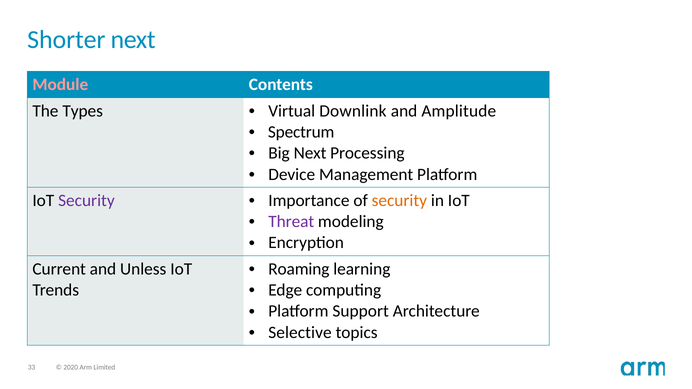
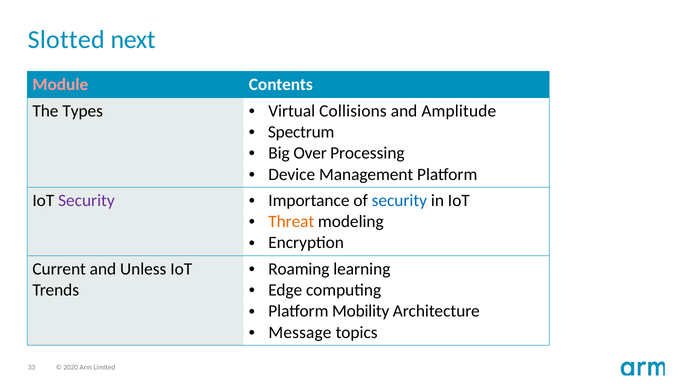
Shorter: Shorter -> Slotted
Downlink: Downlink -> Collisions
Big Next: Next -> Over
security at (399, 201) colour: orange -> blue
Threat colour: purple -> orange
Support: Support -> Mobility
Selective: Selective -> Message
